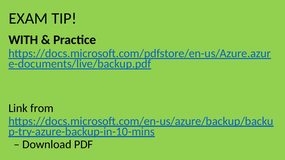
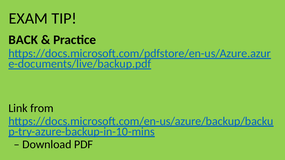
WITH: WITH -> BACK
